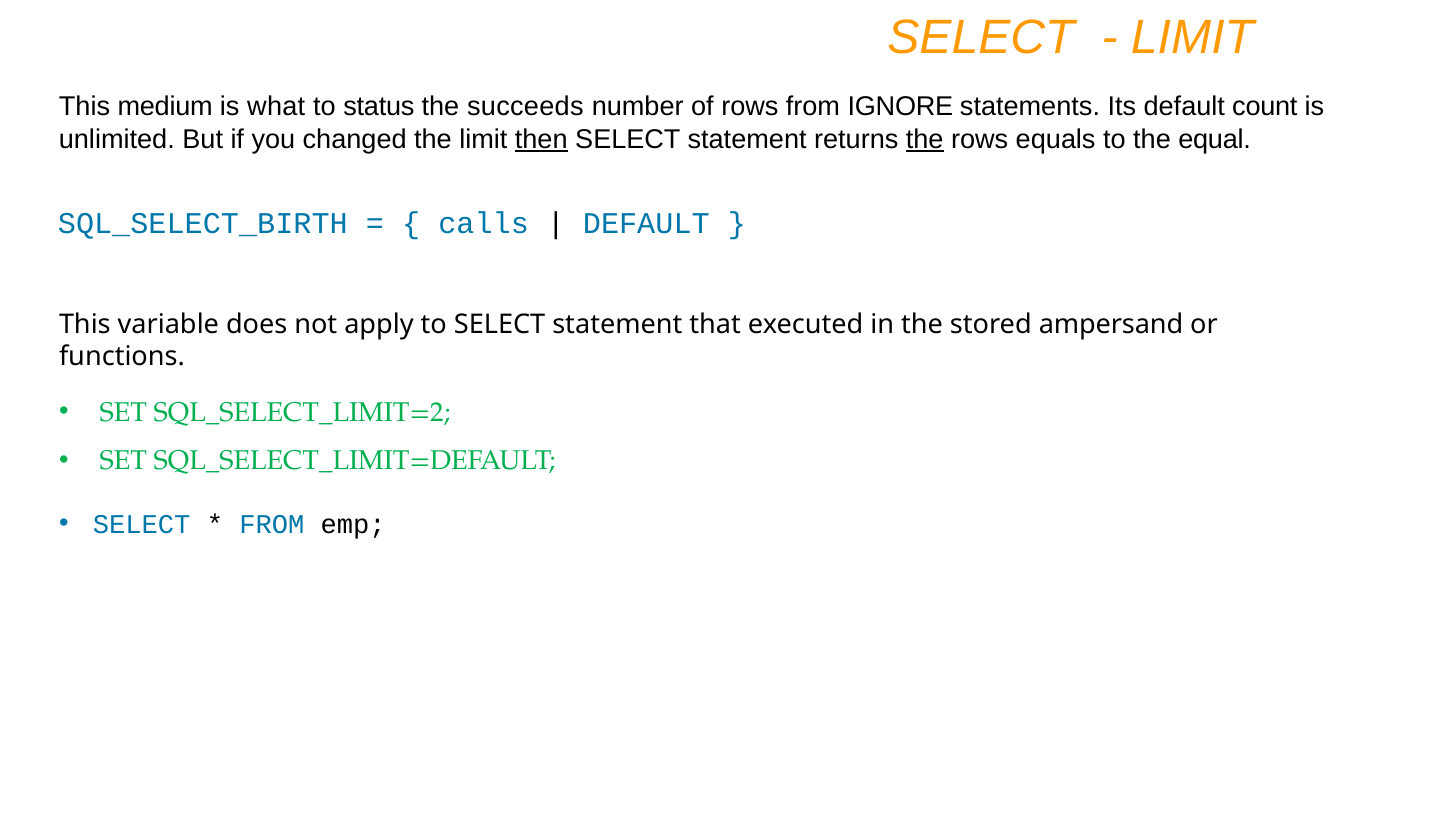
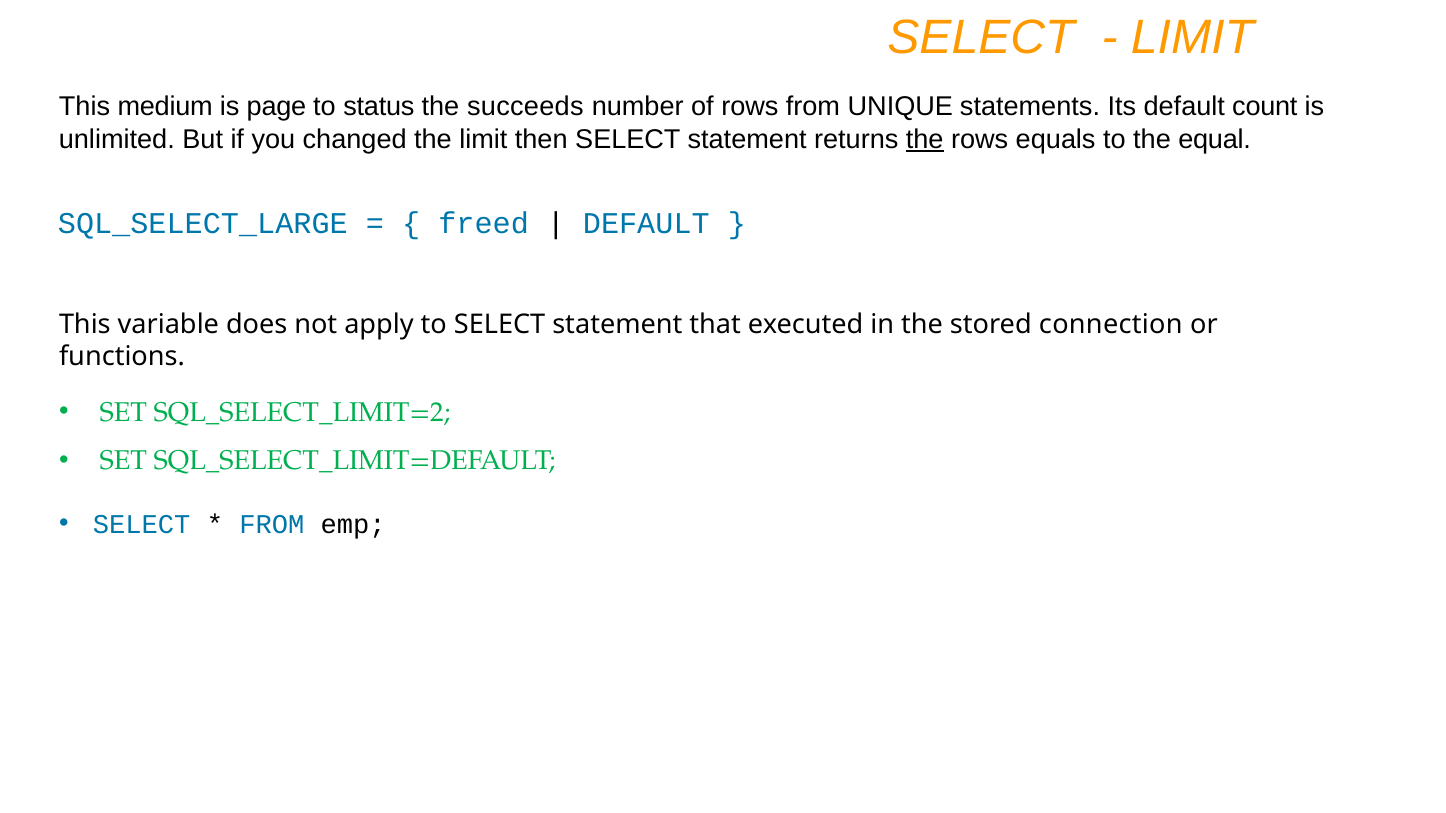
what: what -> page
IGNORE: IGNORE -> UNIQUE
then underline: present -> none
SQL_SELECT_BIRTH: SQL_SELECT_BIRTH -> SQL_SELECT_LARGE
calls: calls -> freed
ampersand: ampersand -> connection
